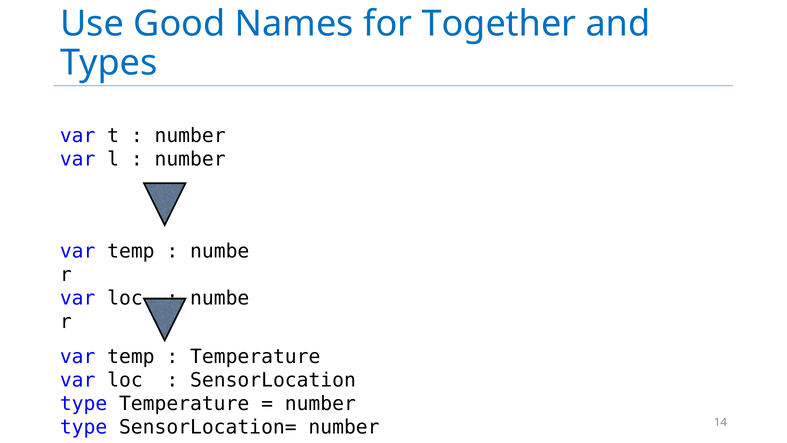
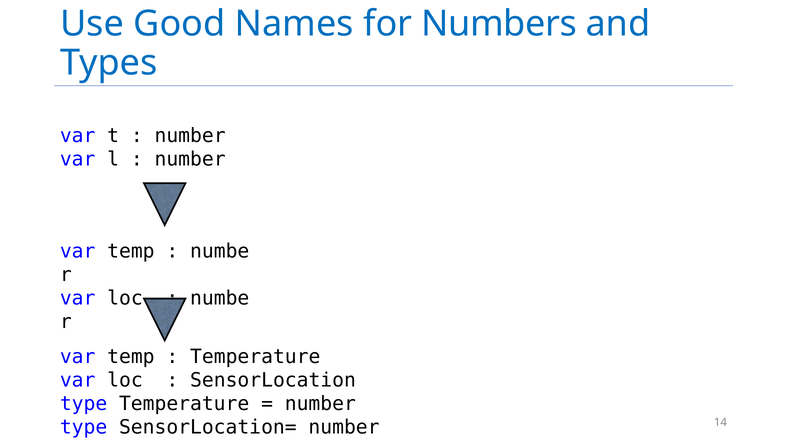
Together: Together -> Numbers
